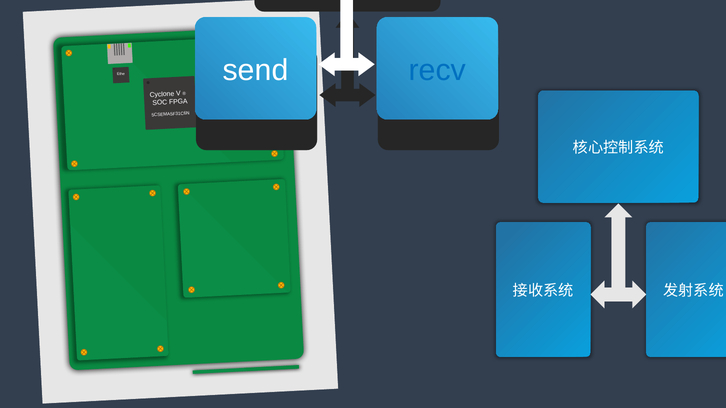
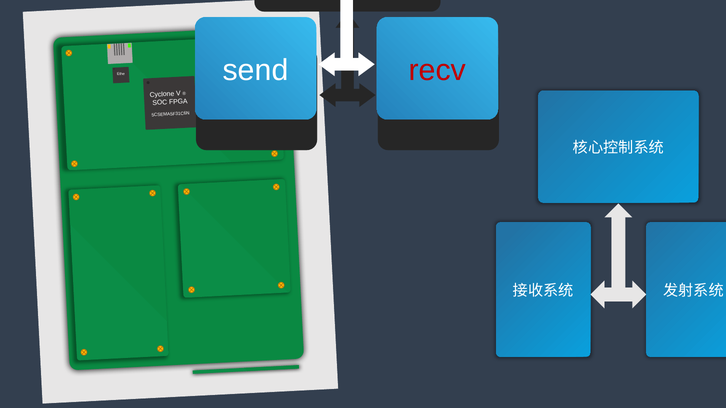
recv colour: blue -> red
